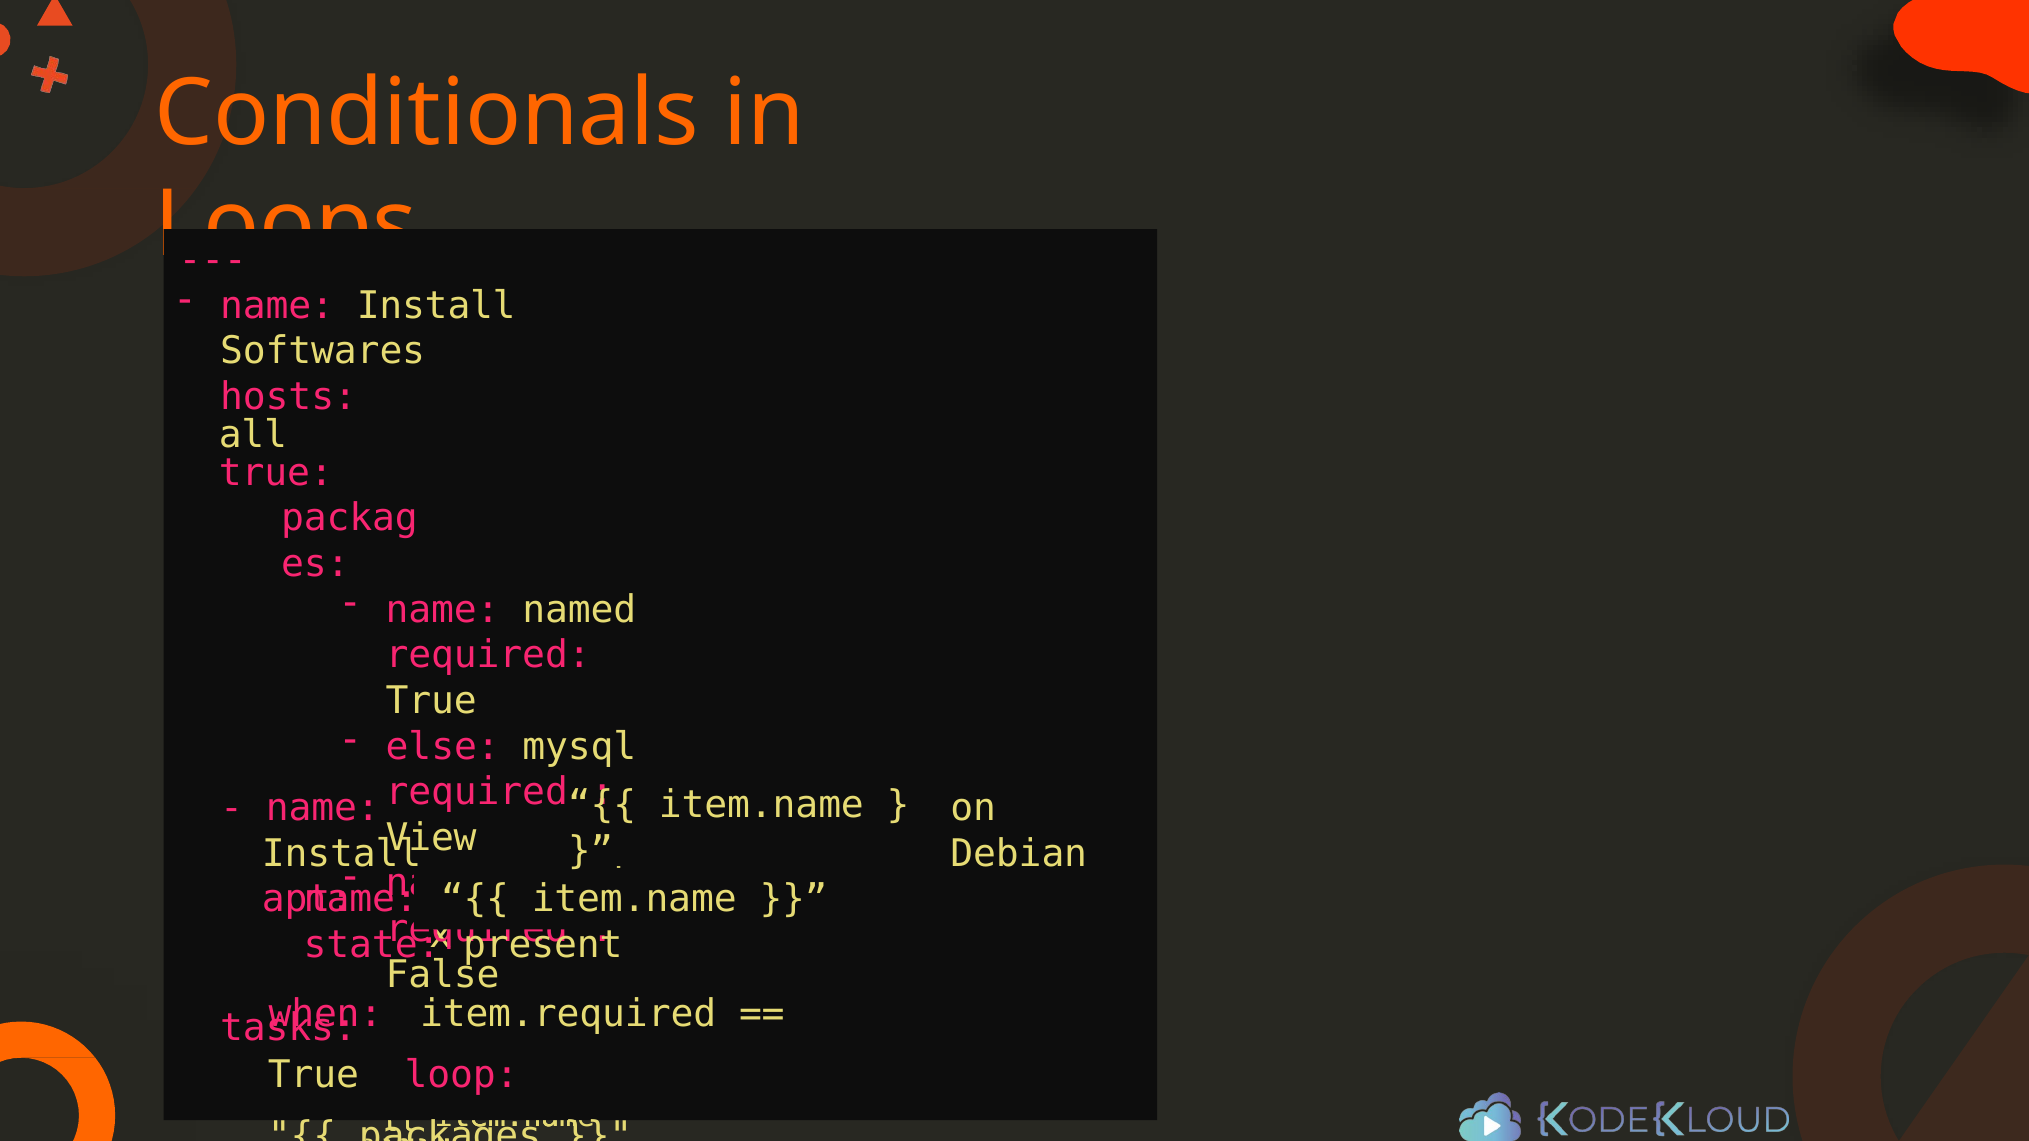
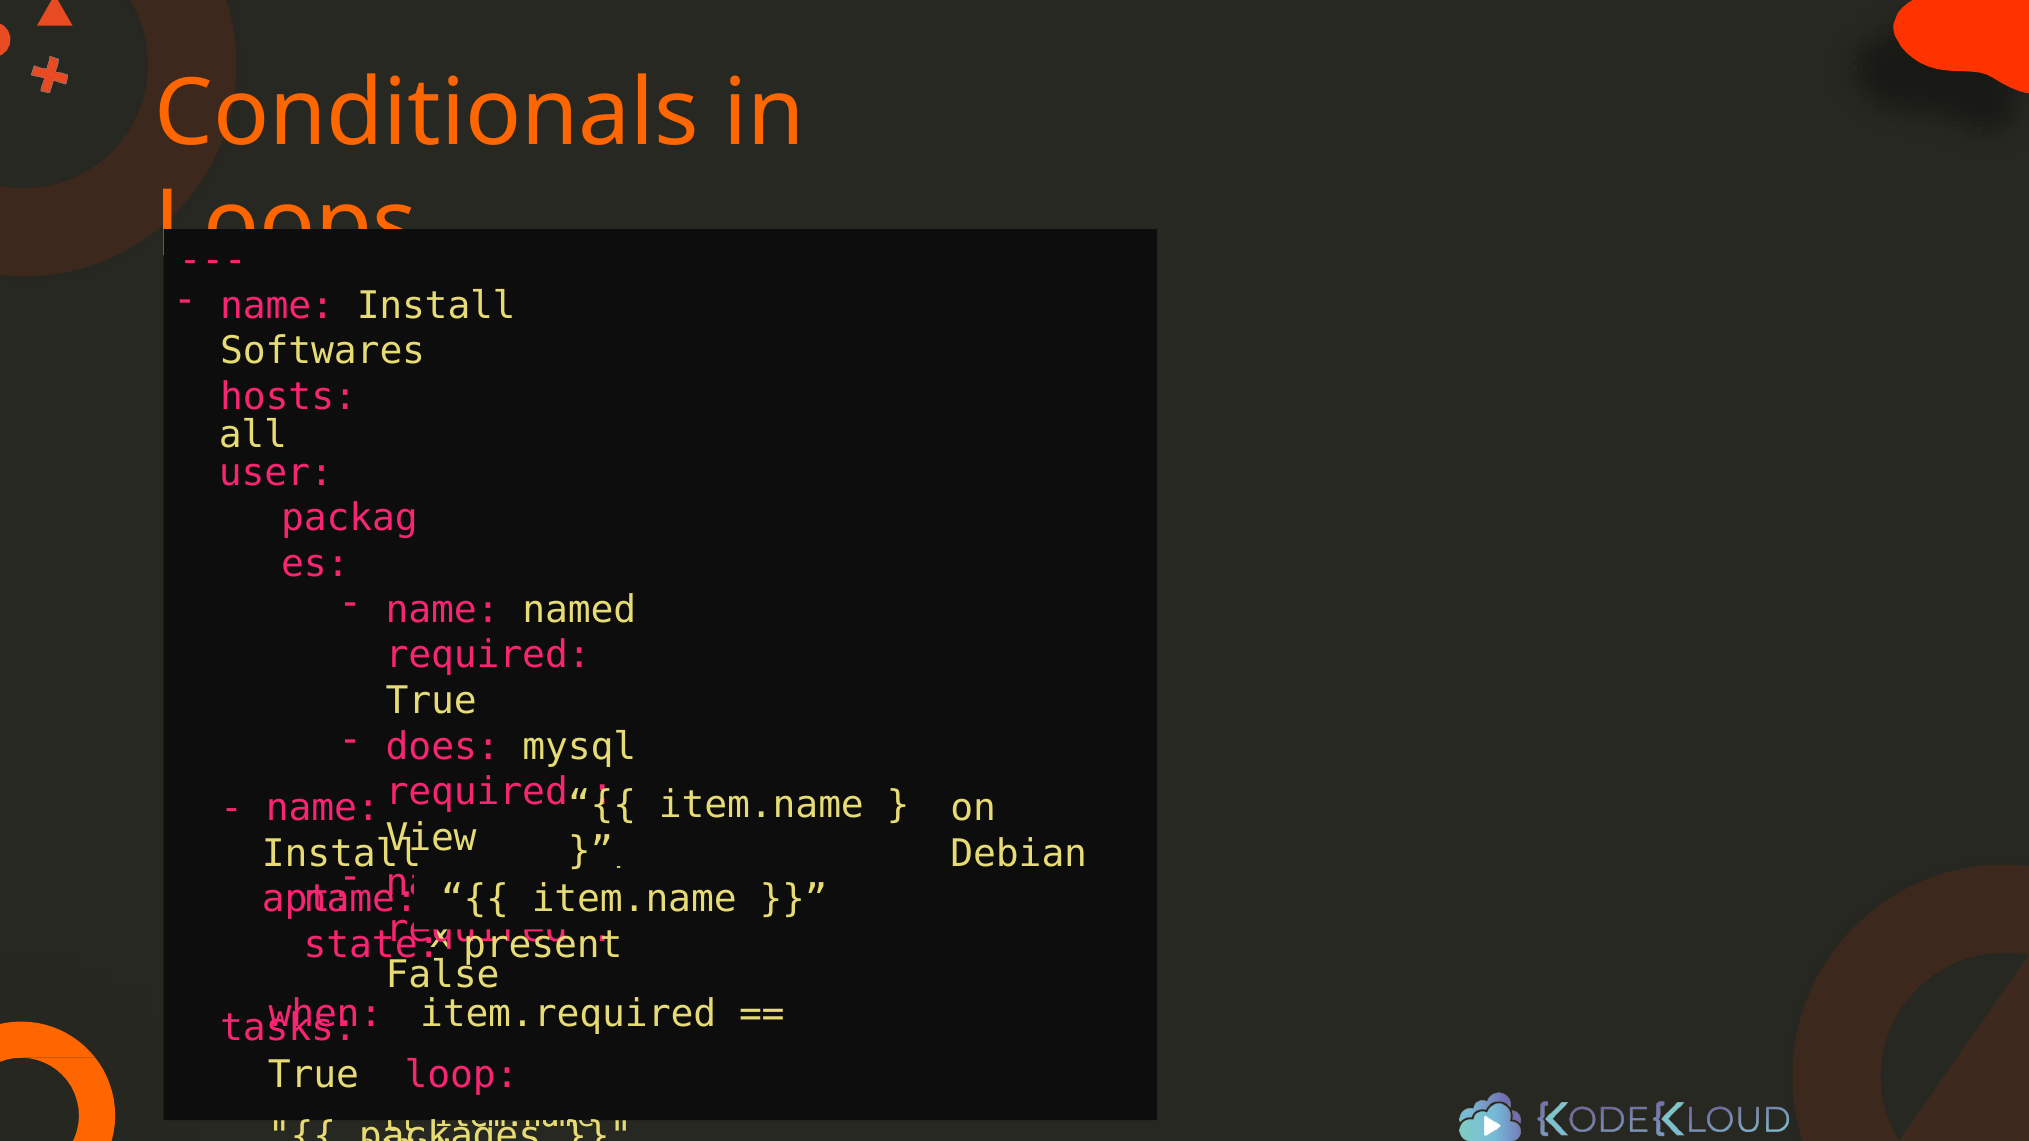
true at (276, 473): true -> user
else: else -> does
